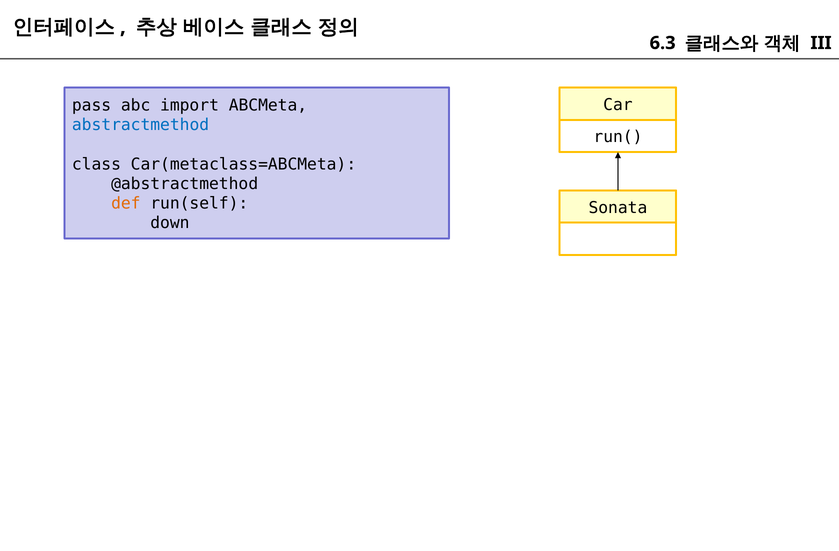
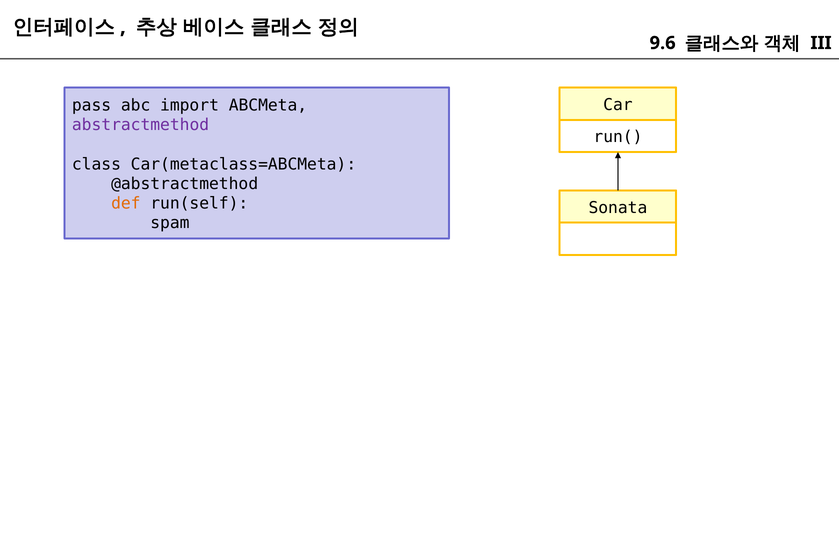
6.3: 6.3 -> 9.6
abstractmethod colour: blue -> purple
down: down -> spam
